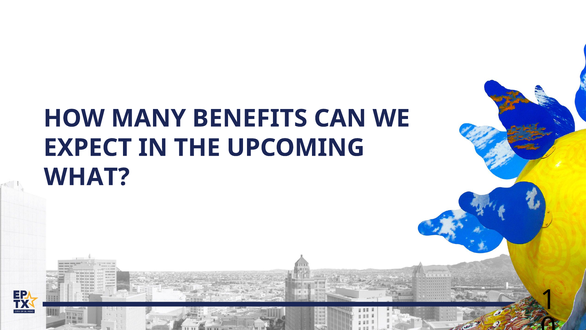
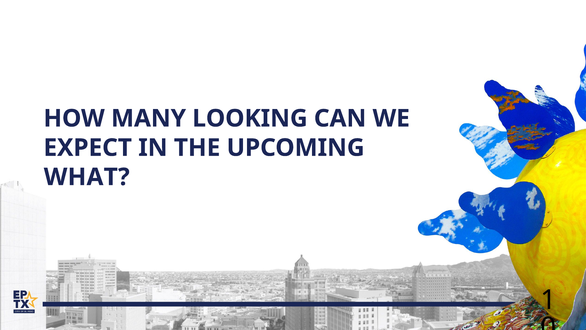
BENEFITS: BENEFITS -> LOOKING
